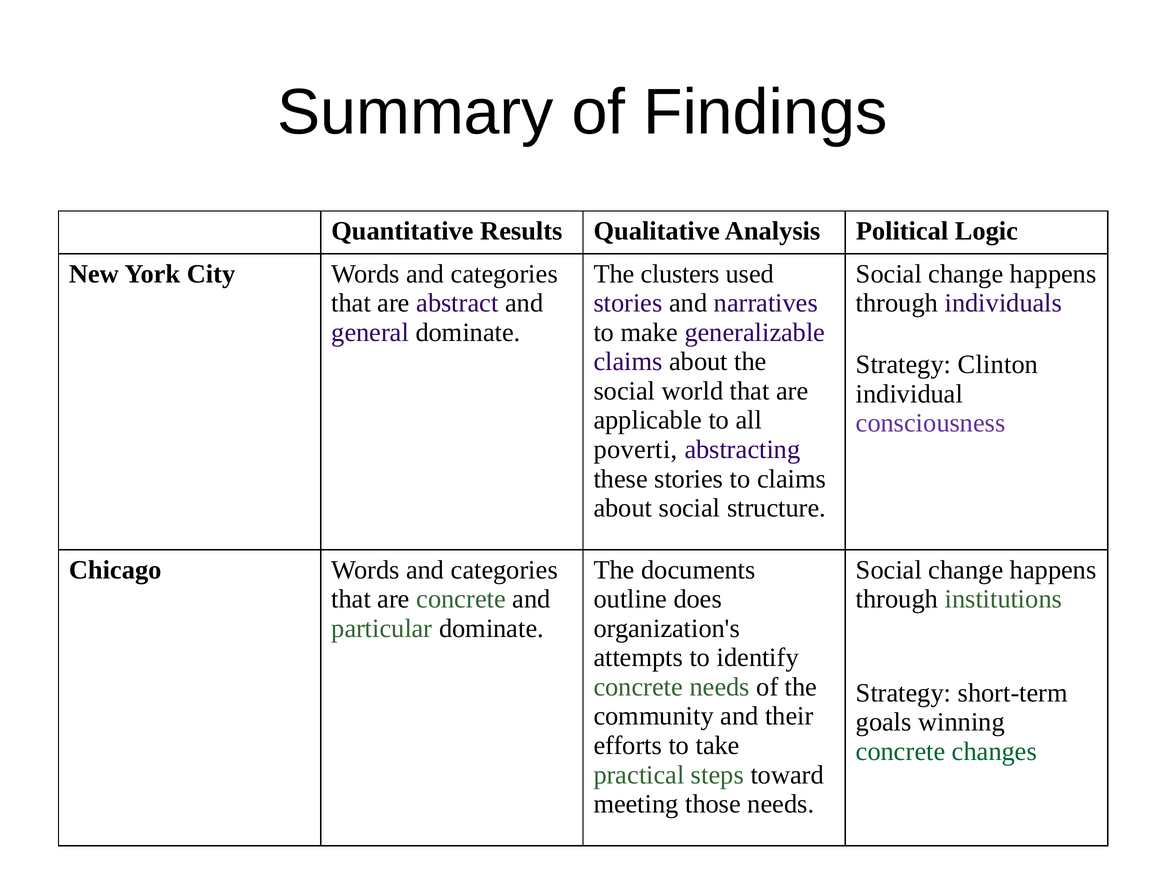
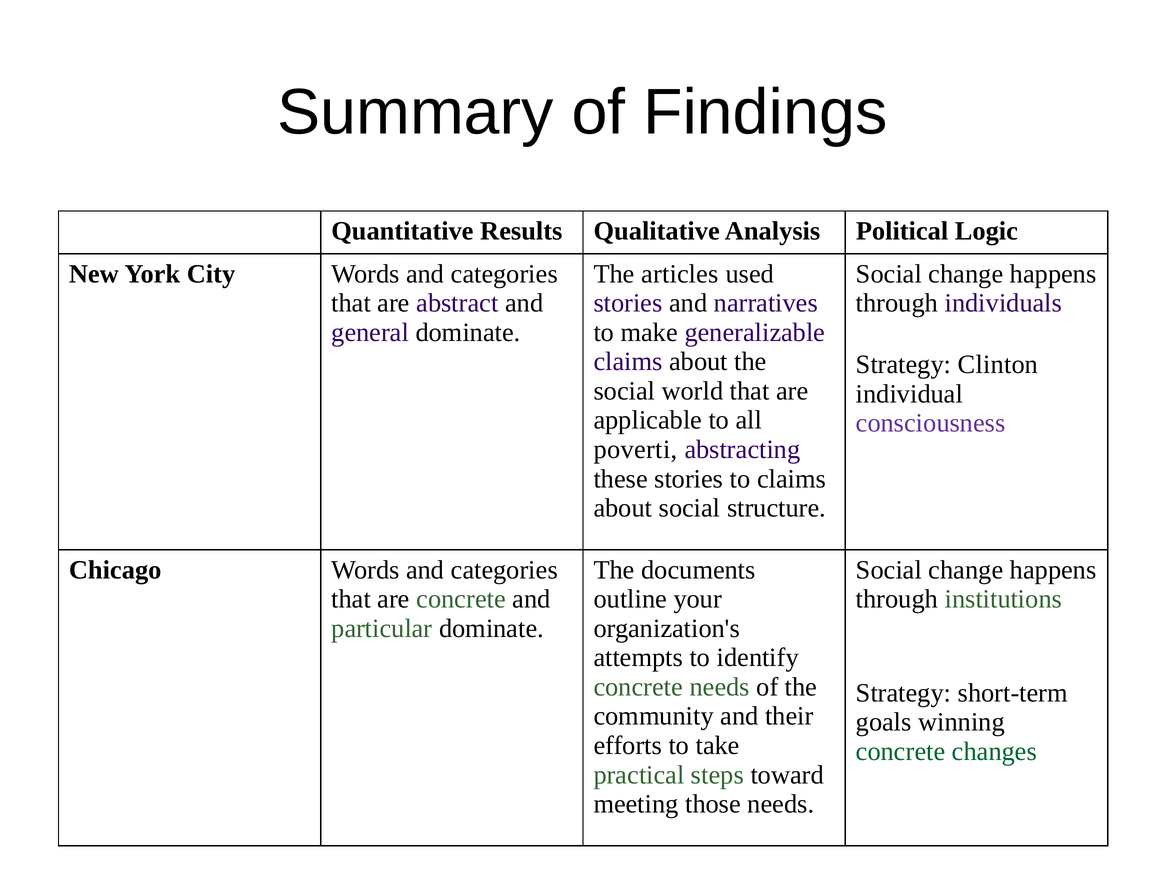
clusters: clusters -> articles
does: does -> your
